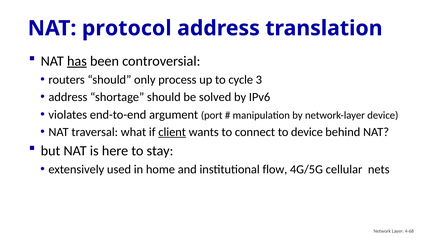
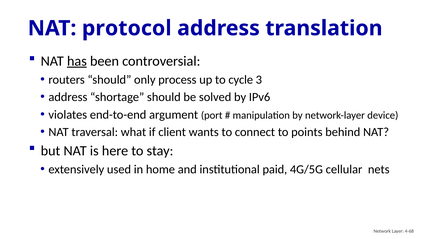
client underline: present -> none
to device: device -> points
flow: flow -> paid
